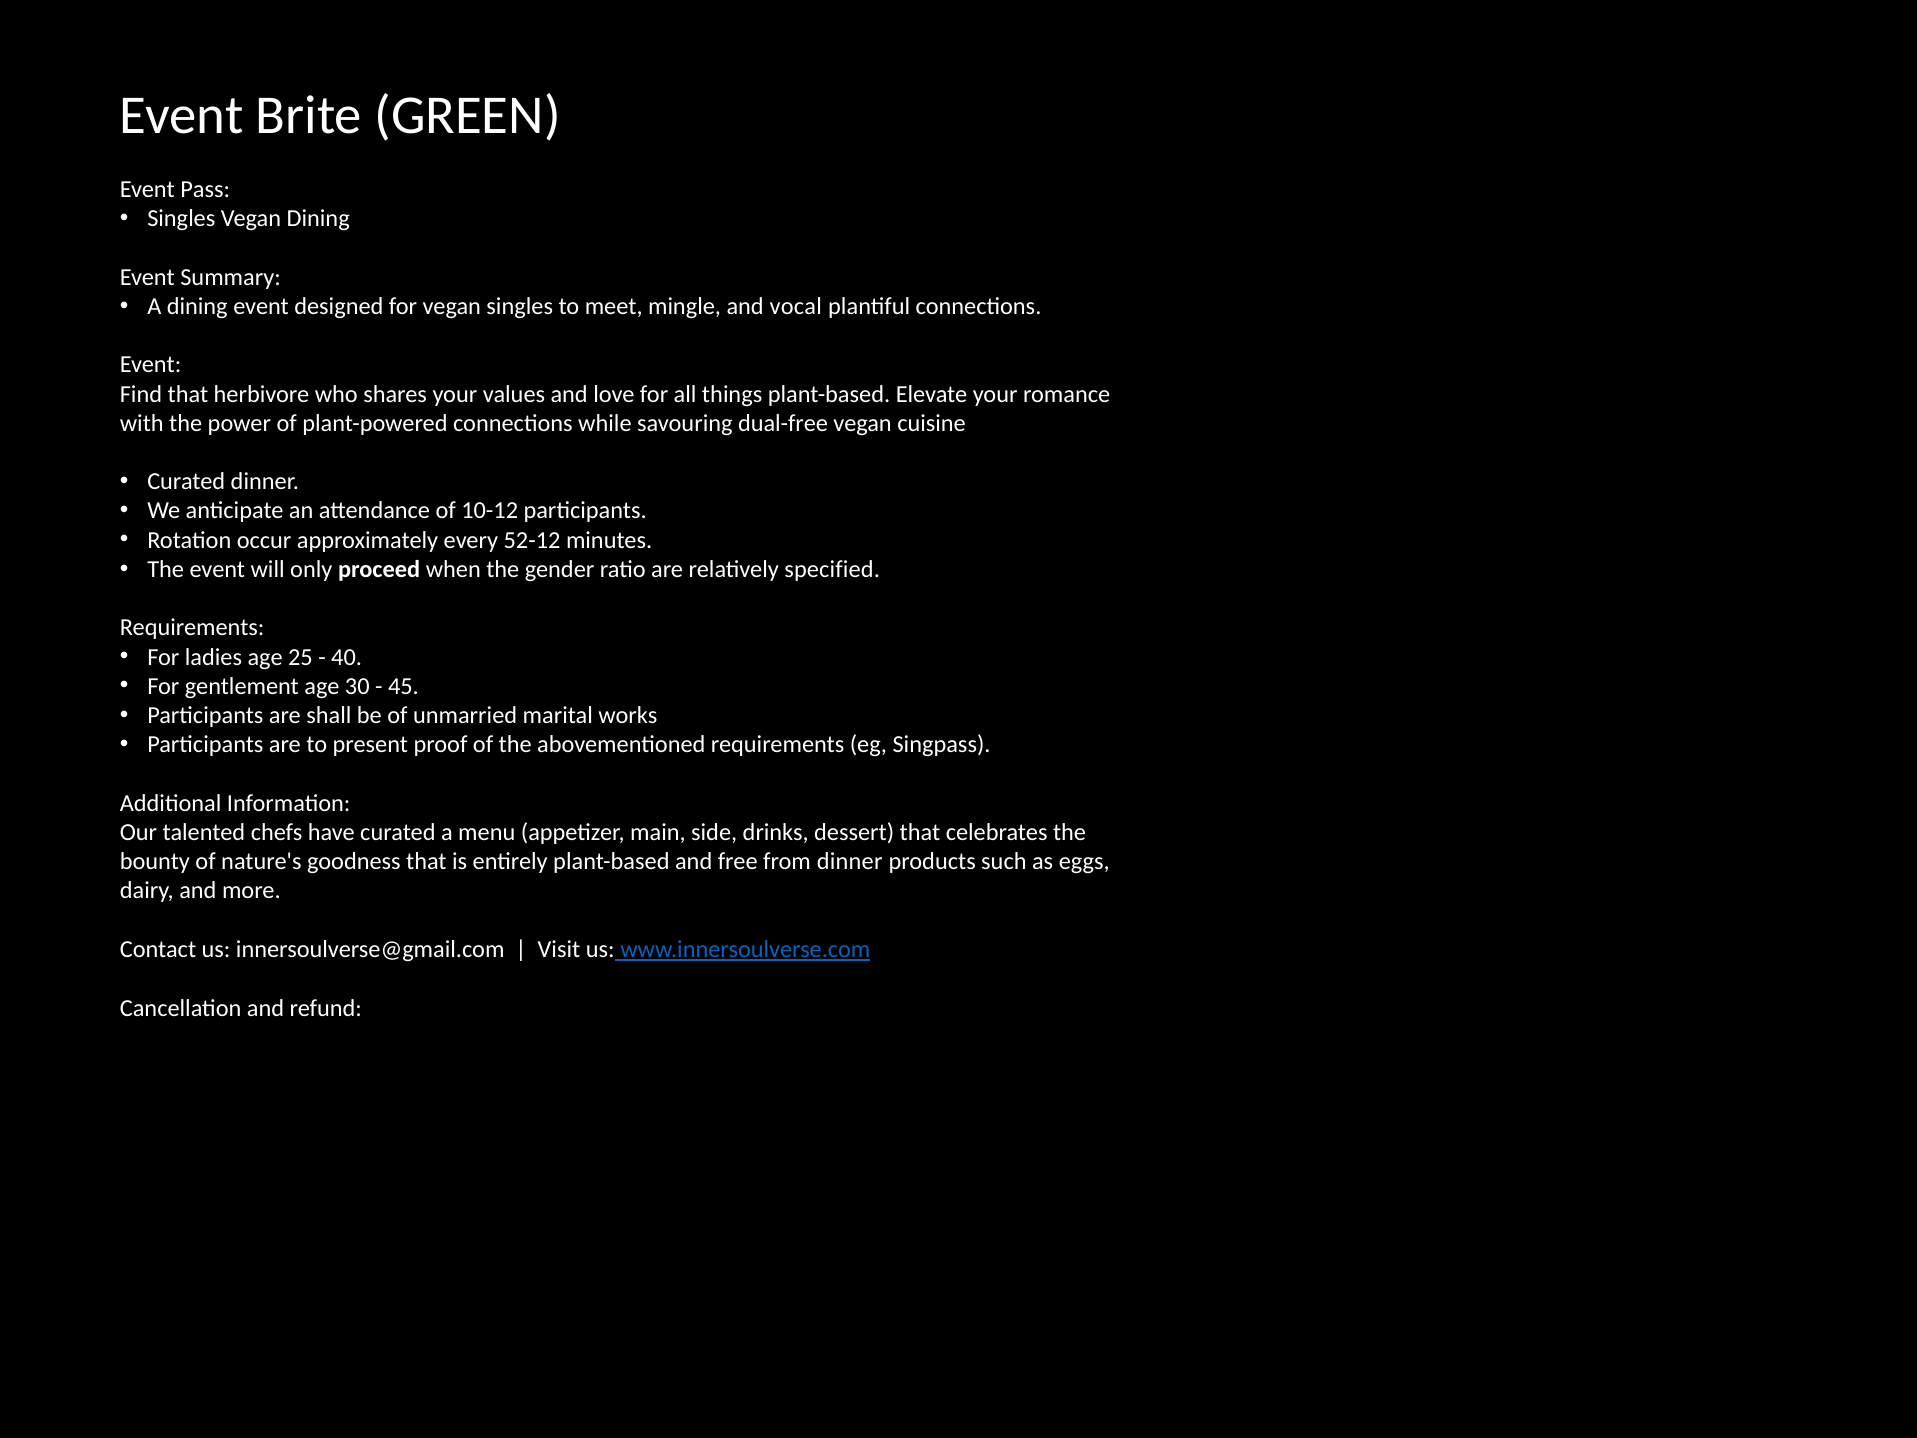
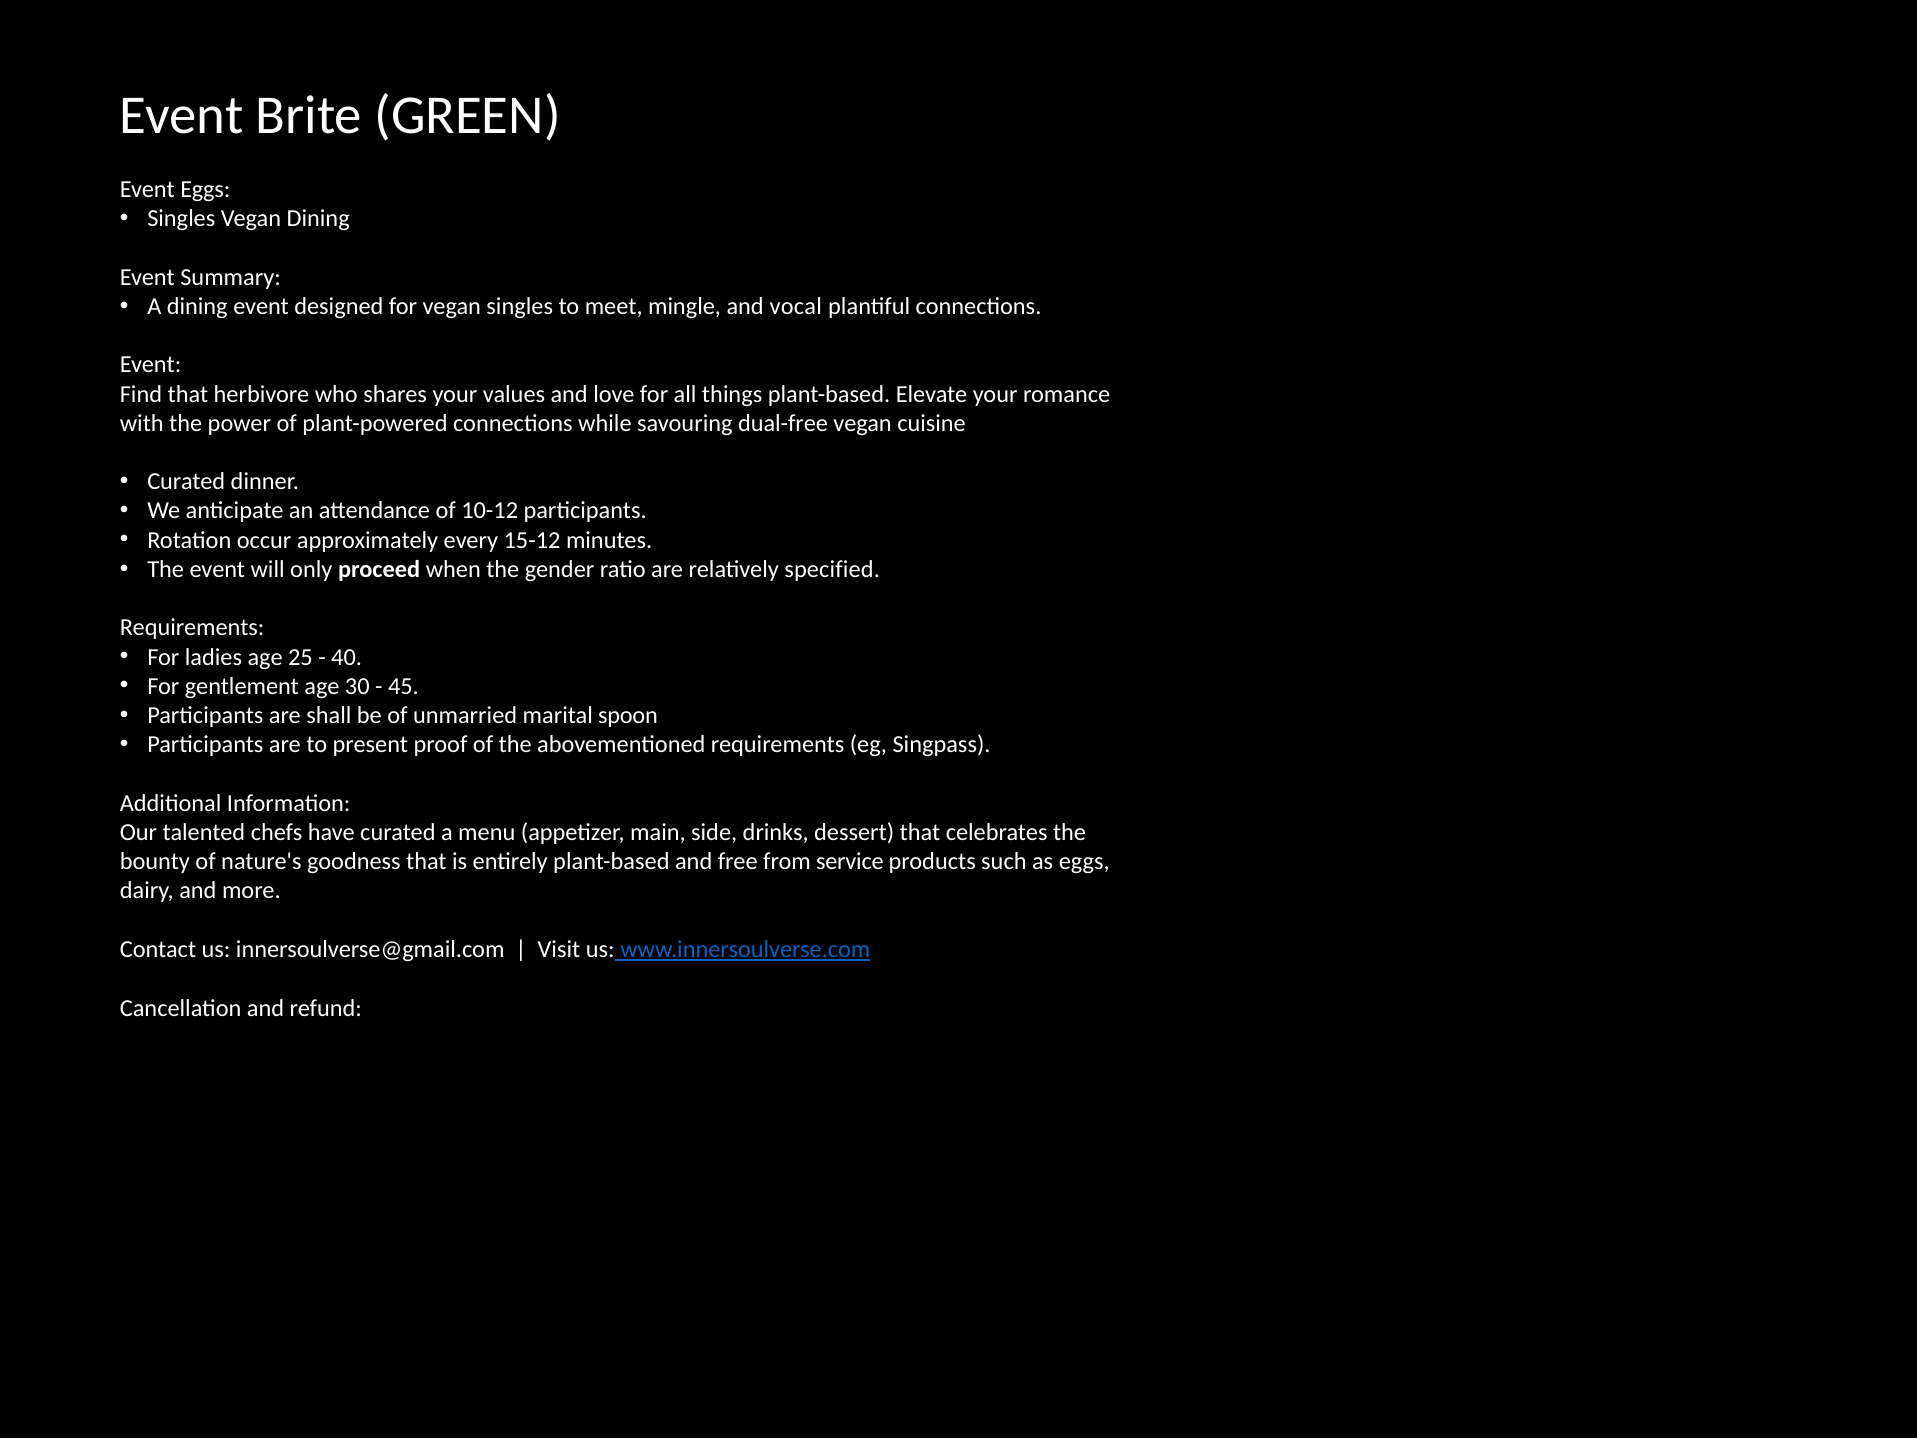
Event Pass: Pass -> Eggs
52-12: 52-12 -> 15-12
works: works -> spoon
from dinner: dinner -> service
